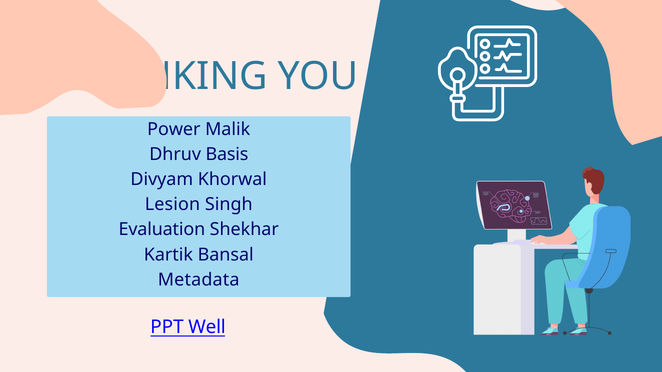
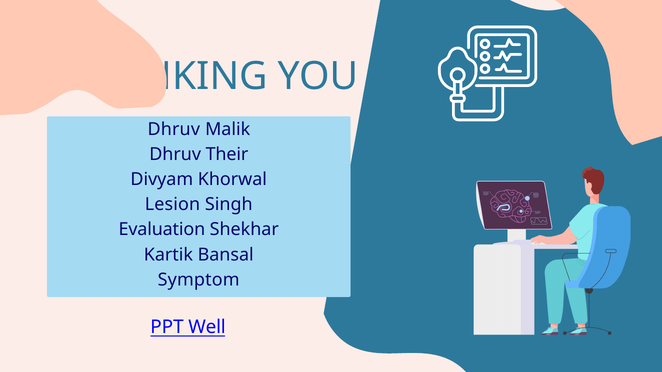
Power at (174, 129): Power -> Dhruv
Basis: Basis -> Their
Metadata: Metadata -> Symptom
